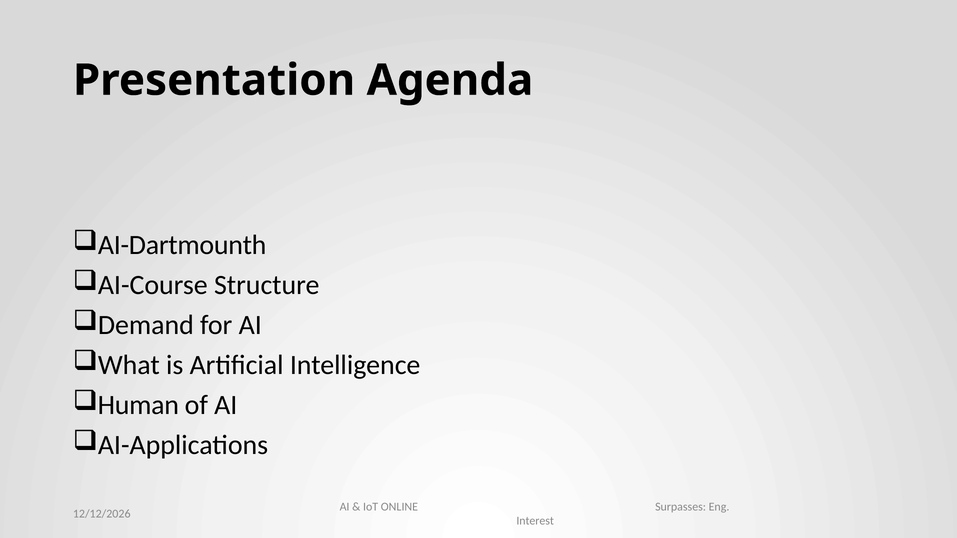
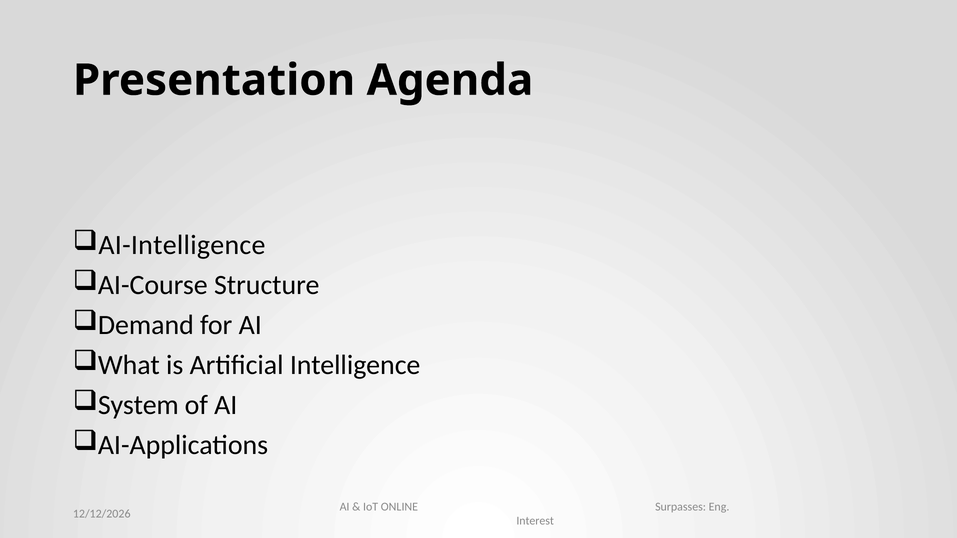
AI-Dartmounth: AI-Dartmounth -> AI-Intelligence
Human: Human -> System
